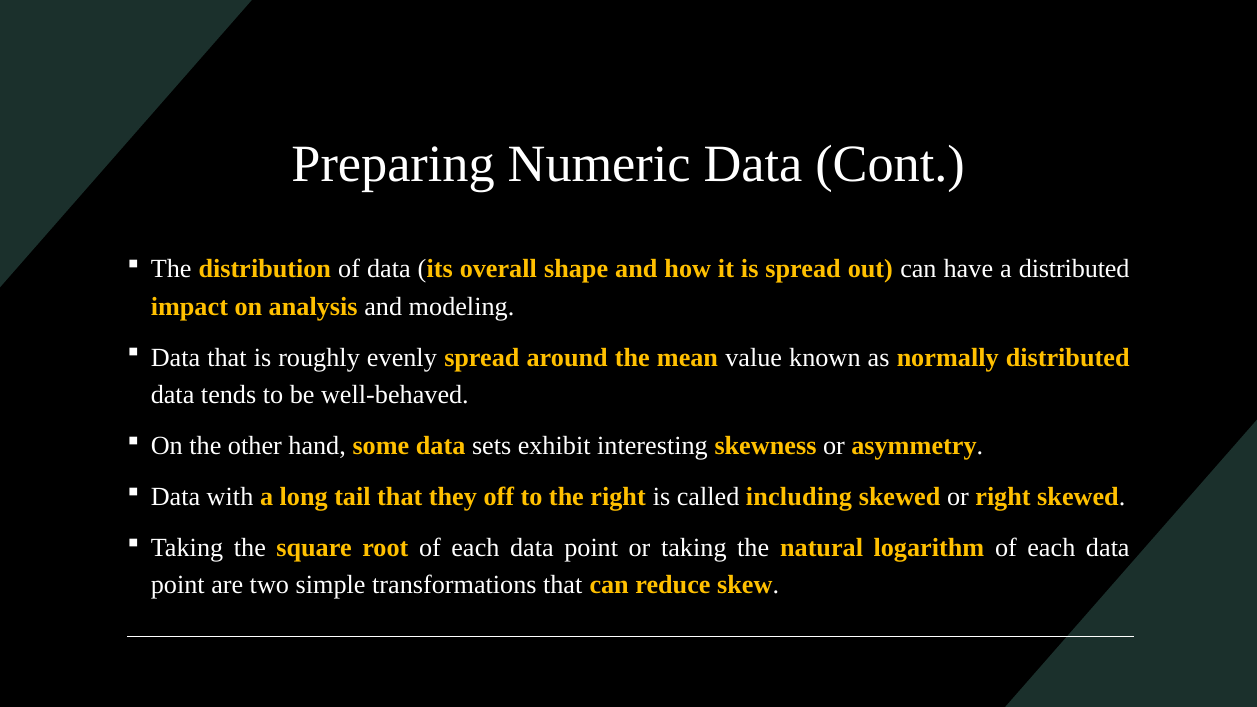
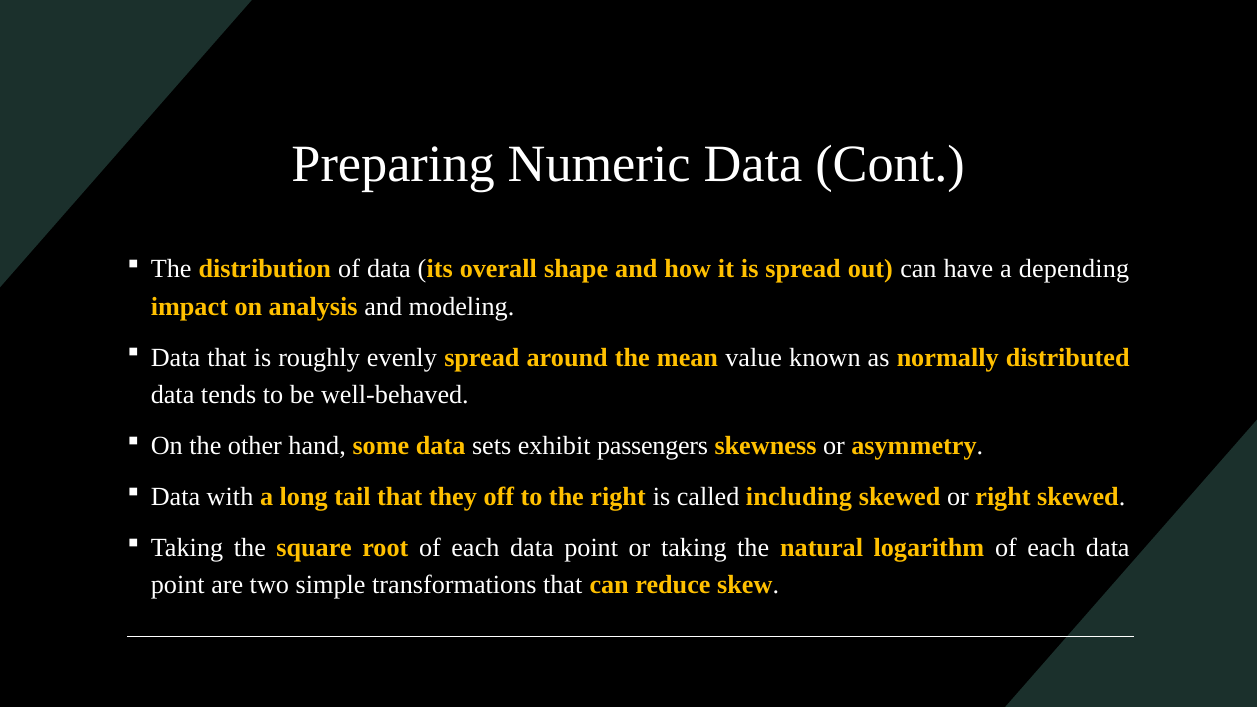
a distributed: distributed -> depending
interesting: interesting -> passengers
